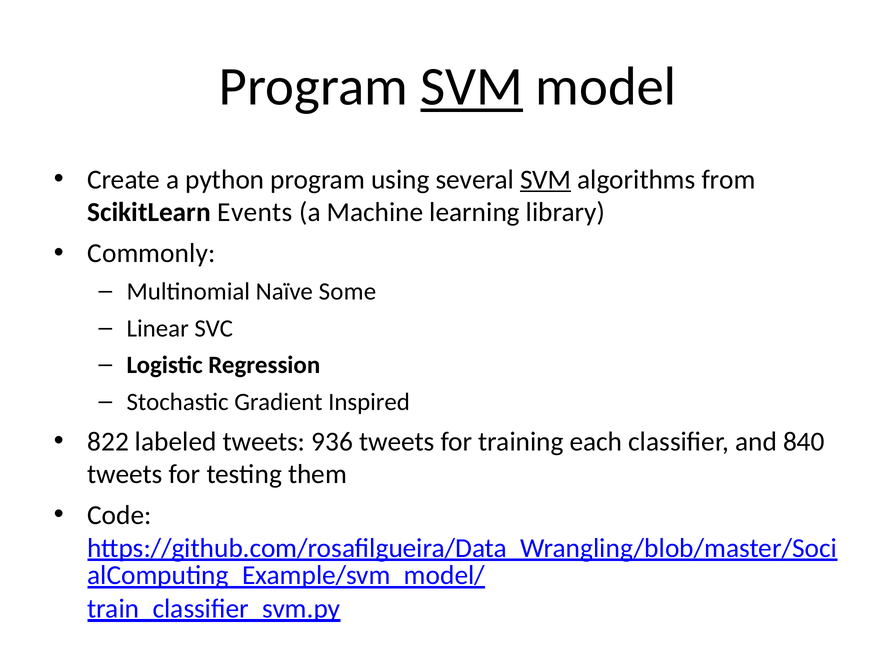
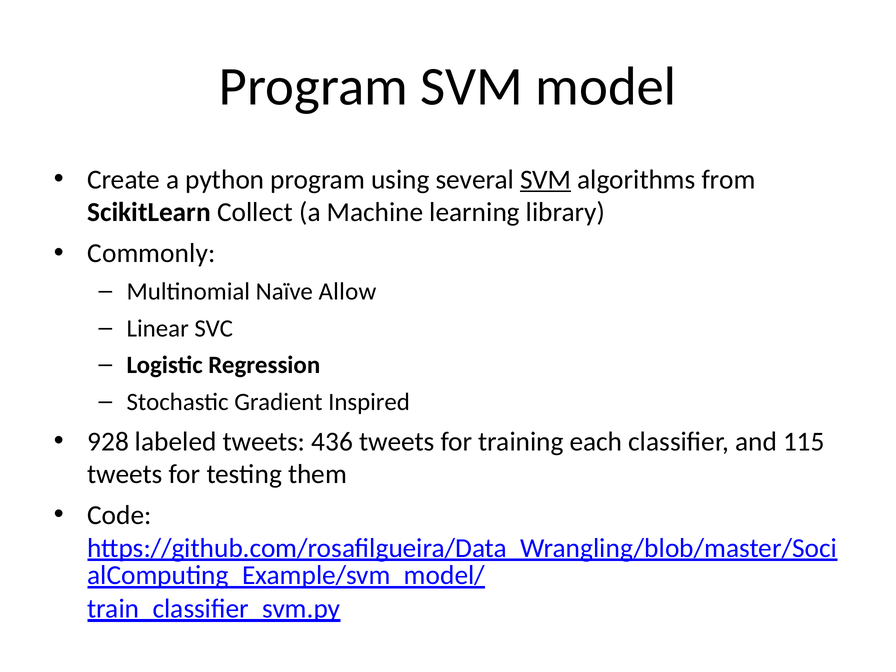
SVM at (472, 87) underline: present -> none
Events: Events -> Collect
Some: Some -> Allow
822: 822 -> 928
936: 936 -> 436
840: 840 -> 115
